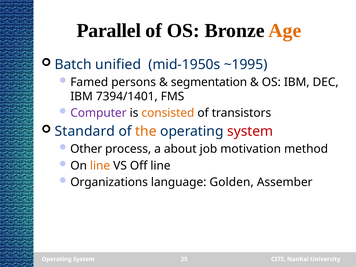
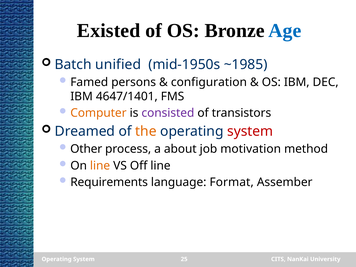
Parallel: Parallel -> Existed
Age colour: orange -> blue
~1995: ~1995 -> ~1985
segmentation: segmentation -> configuration
7394/1401: 7394/1401 -> 4647/1401
Computer colour: purple -> orange
consisted colour: orange -> purple
Standard: Standard -> Dreamed
Organizations: Organizations -> Requirements
Golden: Golden -> Format
